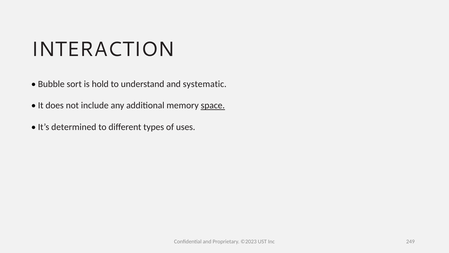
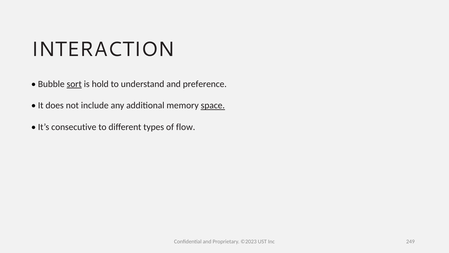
sort underline: none -> present
systematic: systematic -> preference
determined: determined -> consecutive
uses: uses -> flow
